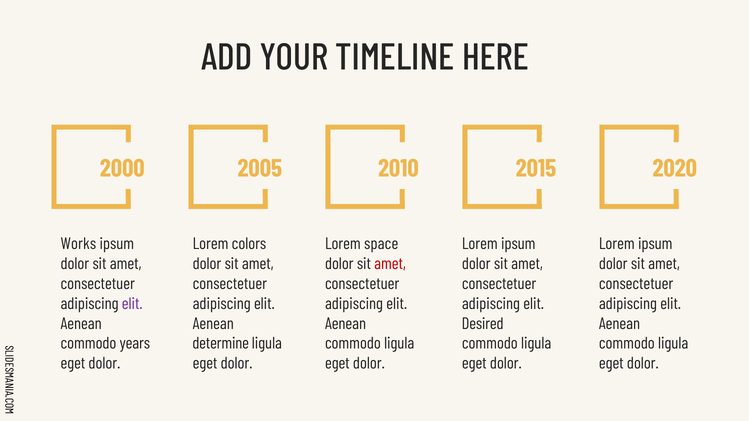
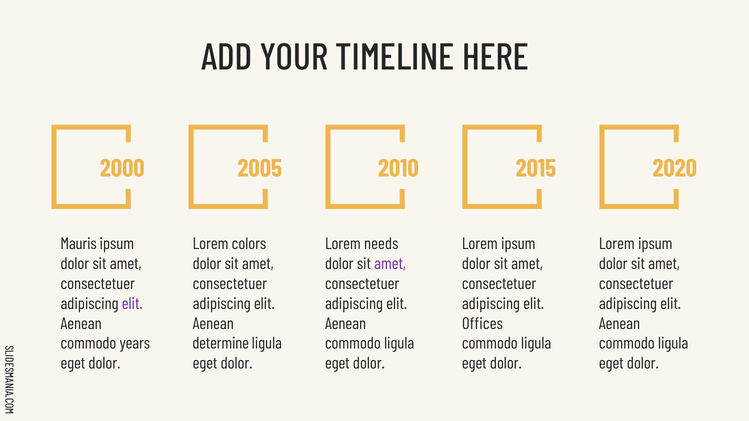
Works: Works -> Mauris
space: space -> needs
amet at (390, 264) colour: red -> purple
Desired: Desired -> Offices
